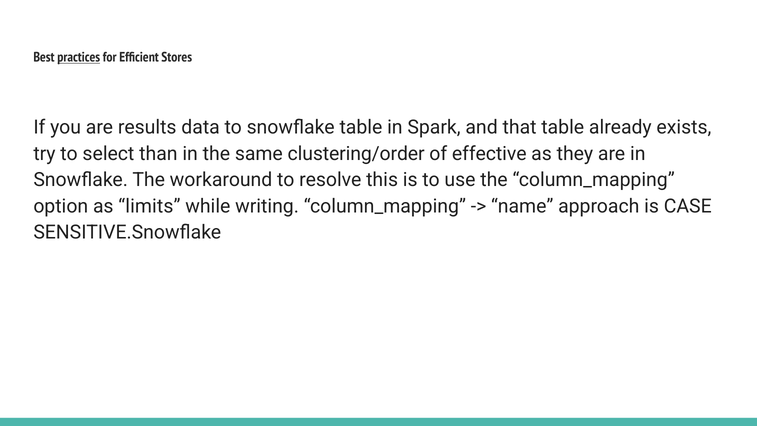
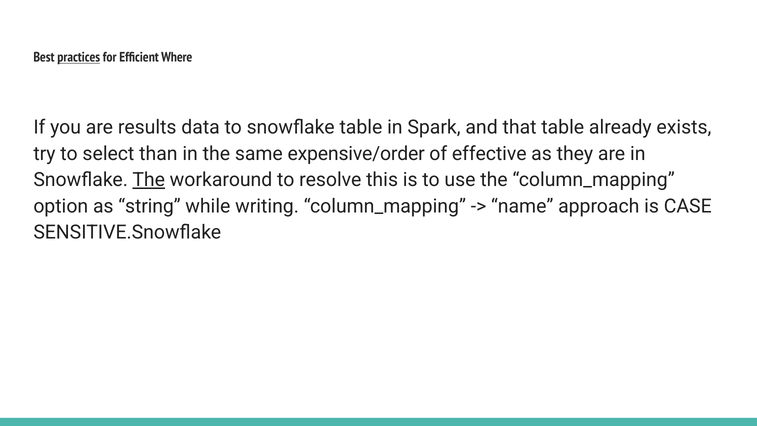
Stores: Stores -> Where
clustering/order: clustering/order -> expensive/order
The at (149, 180) underline: none -> present
limits: limits -> string
